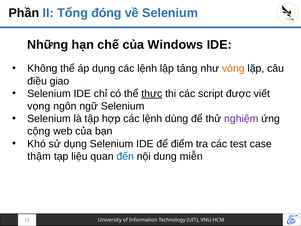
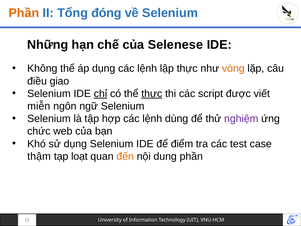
Phần at (24, 13) colour: black -> orange
Windows: Windows -> Selenese
lập tảng: tảng -> thực
chỉ underline: none -> present
vọng: vọng -> miễn
cộng: cộng -> chức
liệu: liệu -> loạt
đến colour: blue -> orange
dung miễn: miễn -> phần
